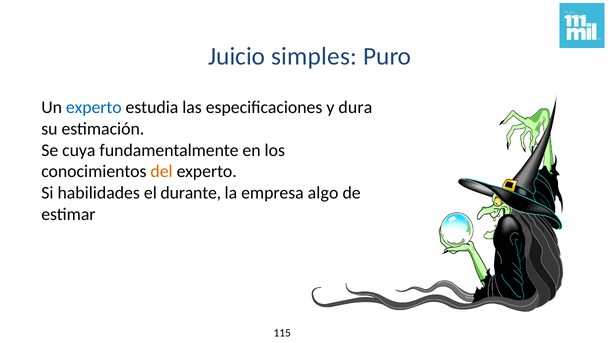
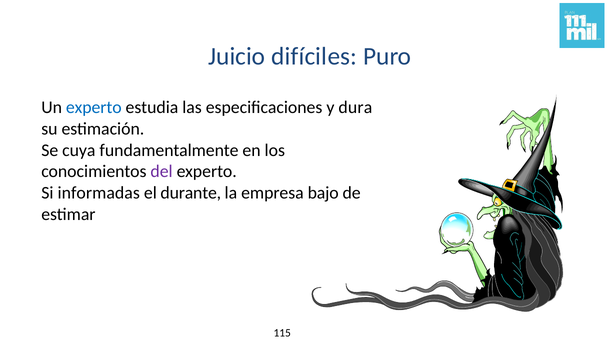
simples: simples -> difíciles
del colour: orange -> purple
habilidades: habilidades -> informadas
algo: algo -> bajo
